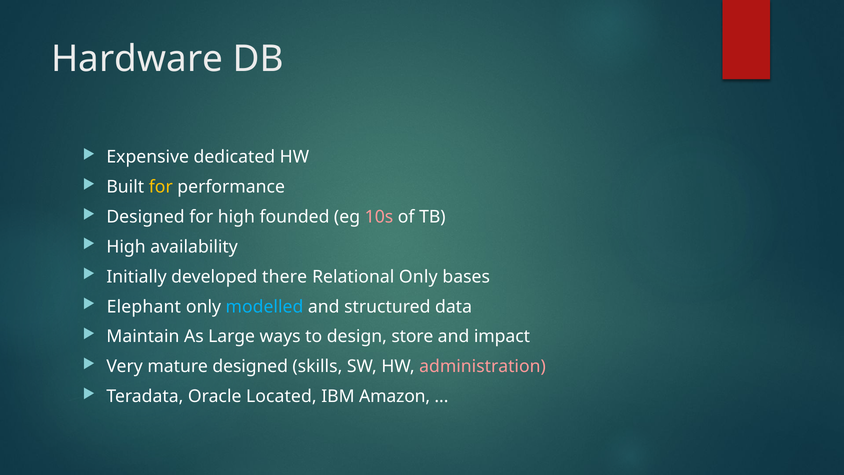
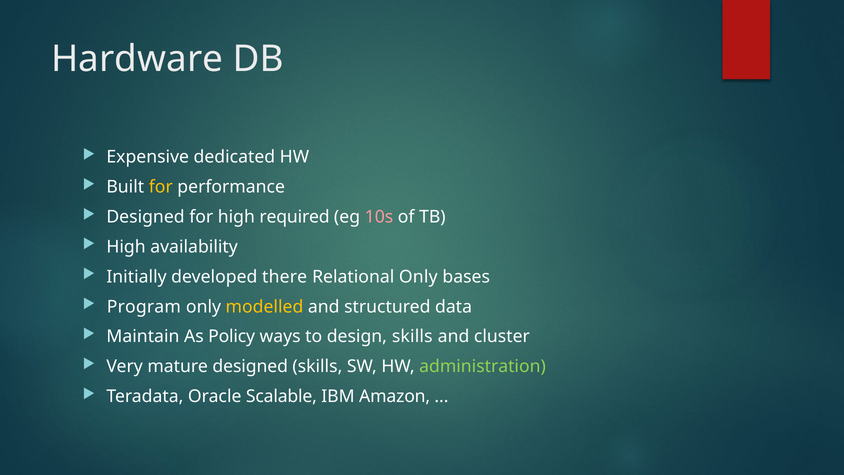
founded: founded -> required
Elephant: Elephant -> Program
modelled colour: light blue -> yellow
Large: Large -> Policy
design store: store -> skills
impact: impact -> cluster
administration colour: pink -> light green
Located: Located -> Scalable
